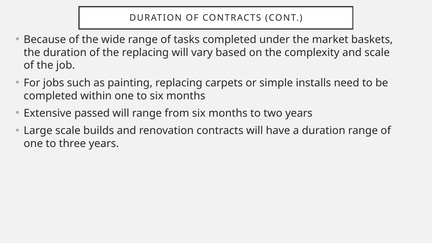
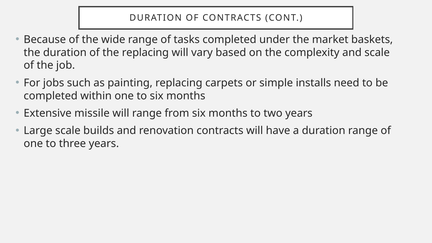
passed: passed -> missile
